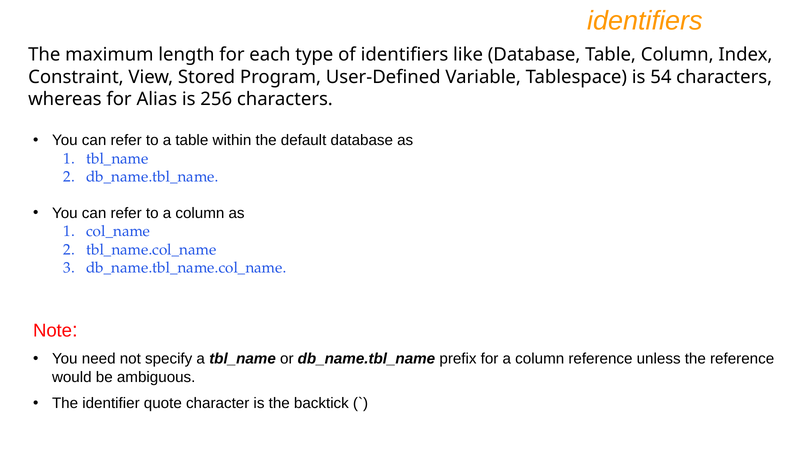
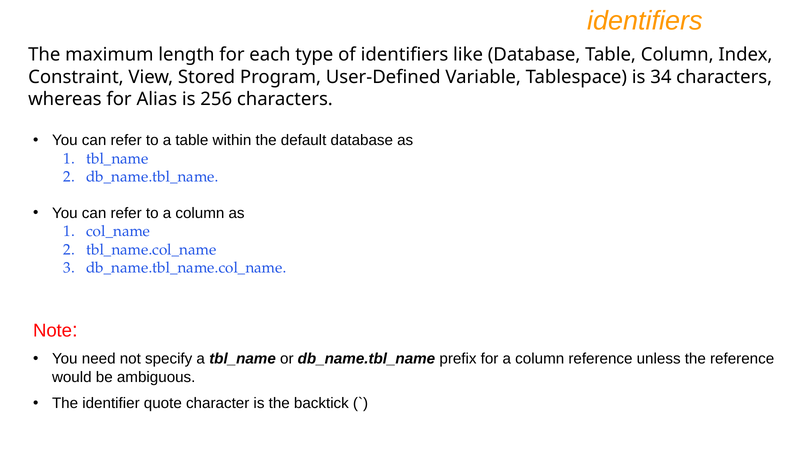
54: 54 -> 34
